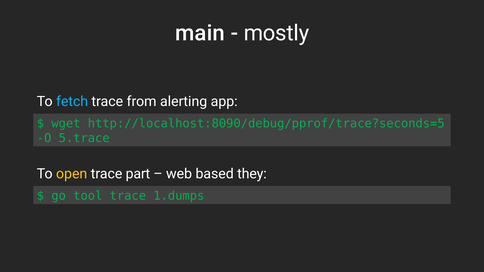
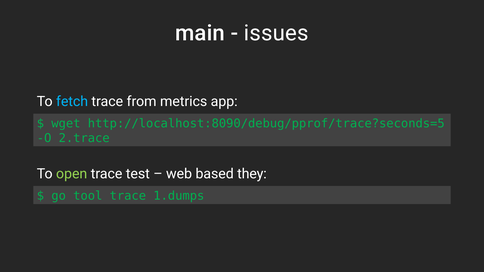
mostly: mostly -> issues
alerting: alerting -> metrics
5.trace: 5.trace -> 2.trace
open colour: yellow -> light green
part: part -> test
